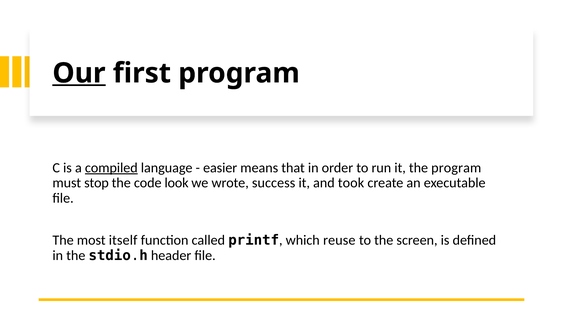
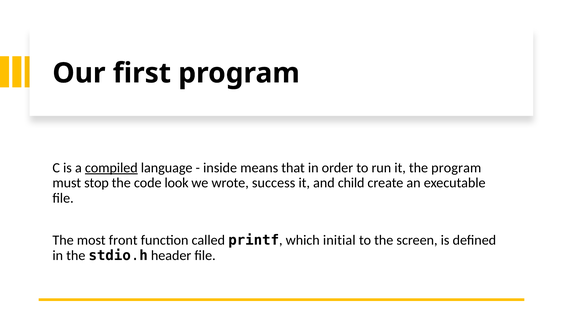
Our underline: present -> none
easier: easier -> inside
took: took -> child
itself: itself -> front
reuse: reuse -> initial
